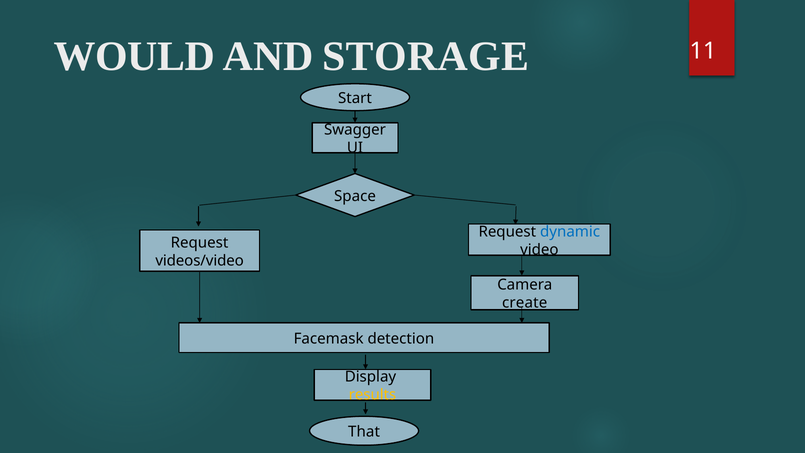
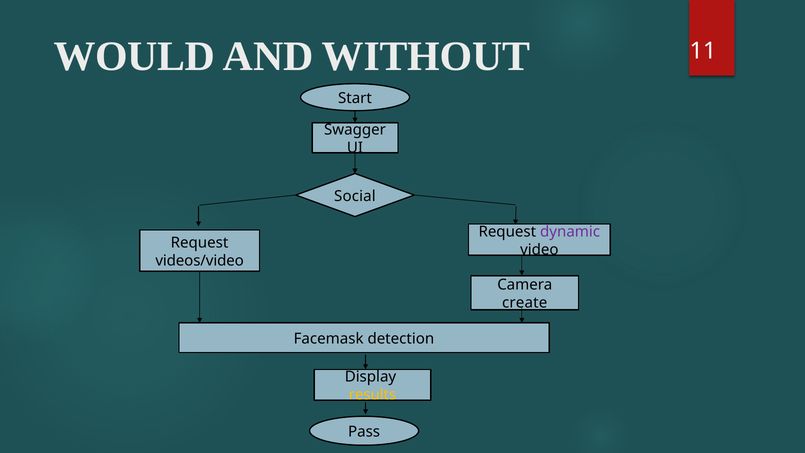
STORAGE: STORAGE -> WITHOUT
Space: Space -> Social
dynamic colour: blue -> purple
That: That -> Pass
